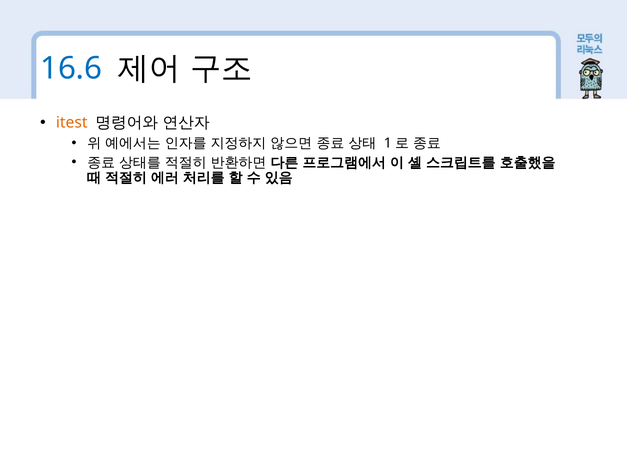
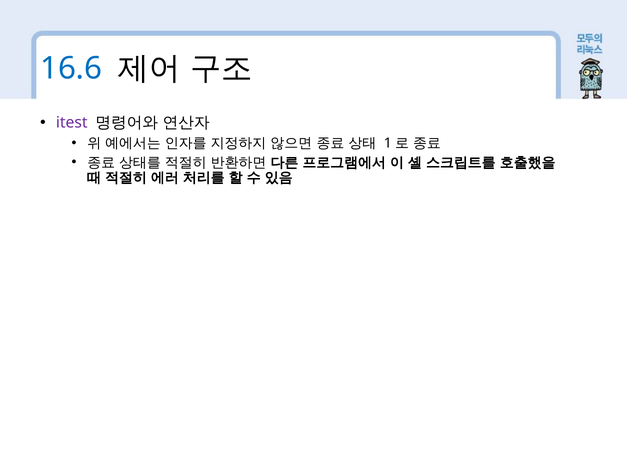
itest colour: orange -> purple
